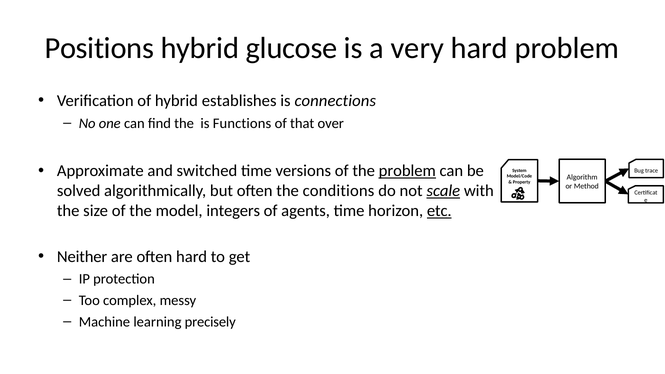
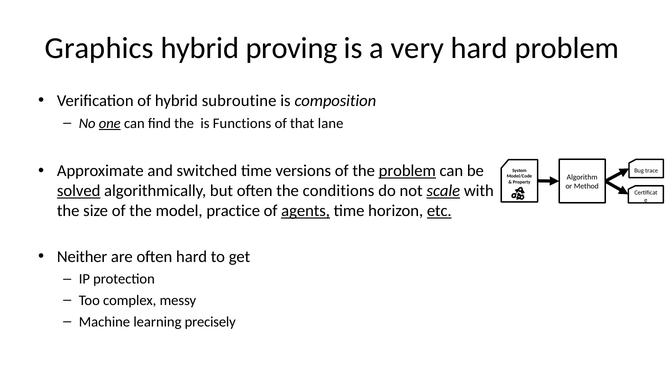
Positions: Positions -> Graphics
glucose: glucose -> proving
establishes: establishes -> subroutine
connections: connections -> composition
one underline: none -> present
over: over -> lane
solved underline: none -> present
integers: integers -> practice
agents underline: none -> present
